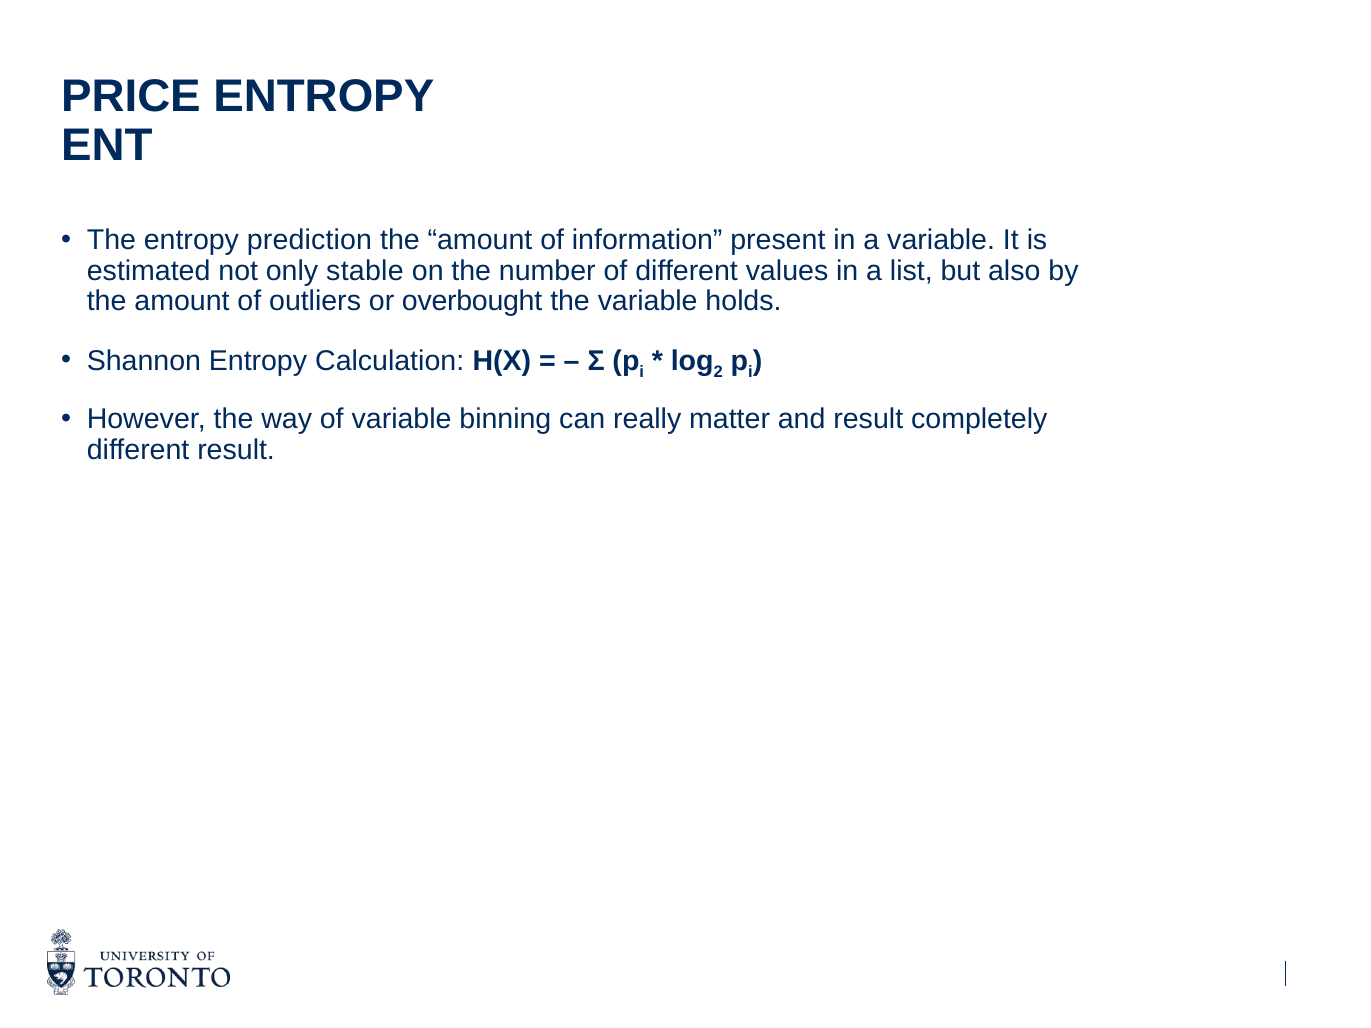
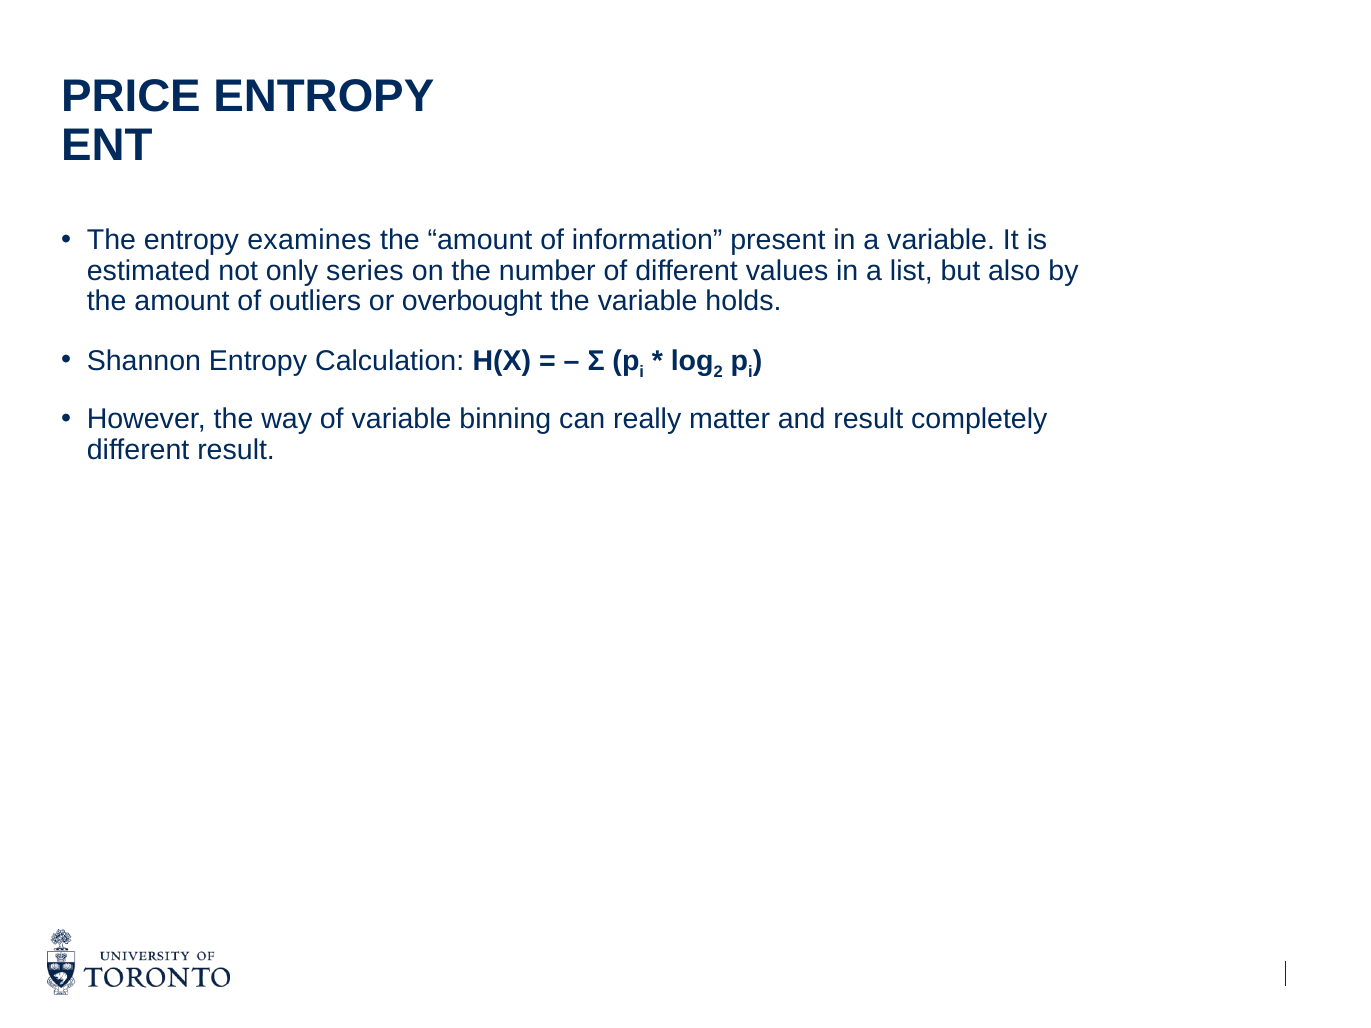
prediction: prediction -> examines
stable: stable -> series
